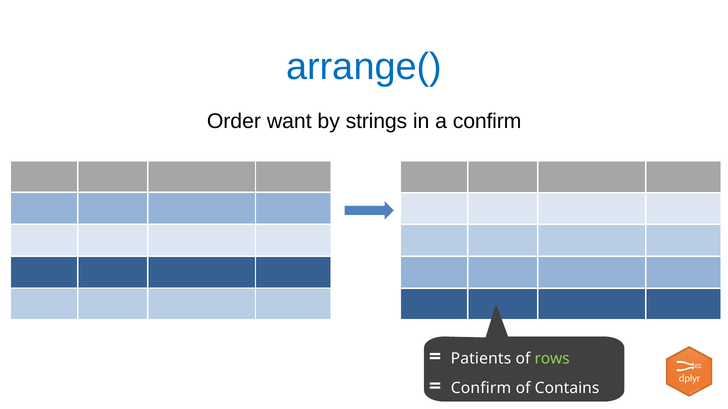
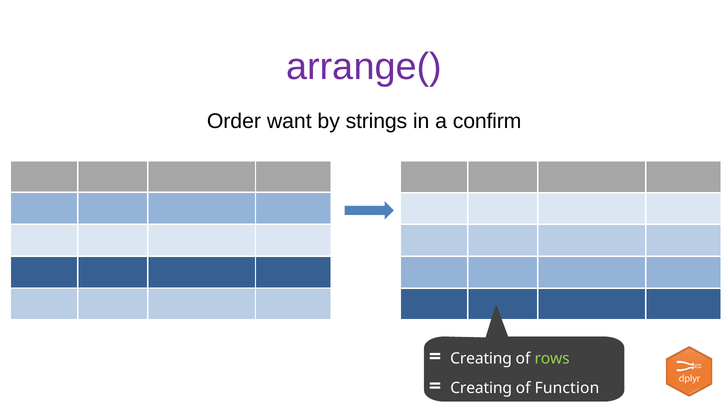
arrange( colour: blue -> purple
Patients at (481, 359): Patients -> Creating
Confirm at (481, 388): Confirm -> Creating
Contains: Contains -> Function
